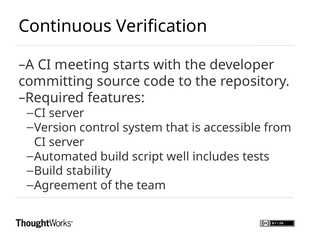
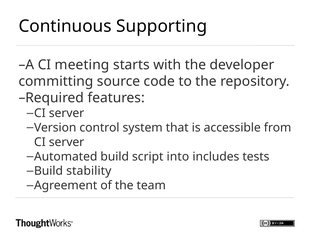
Verification: Verification -> Supporting
well: well -> into
